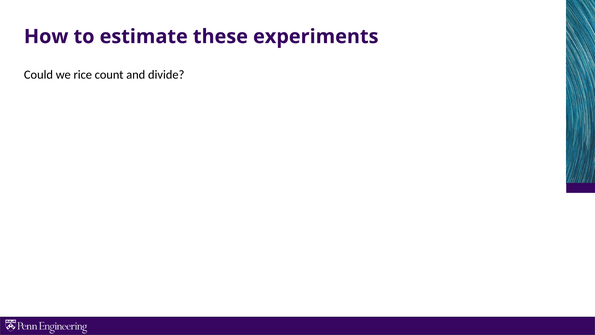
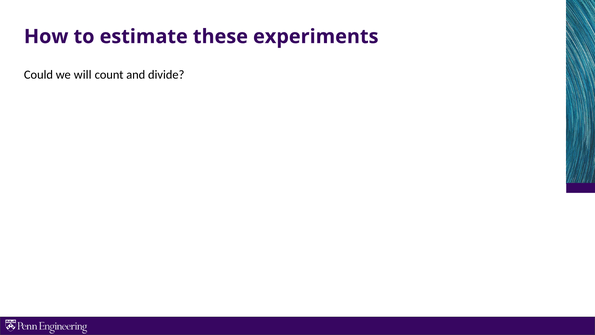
rice: rice -> will
